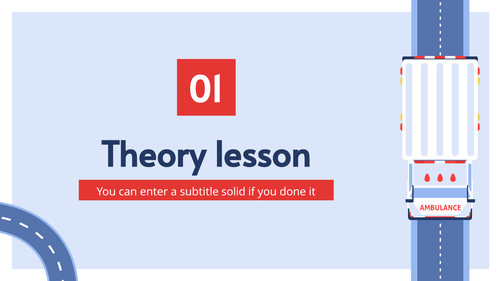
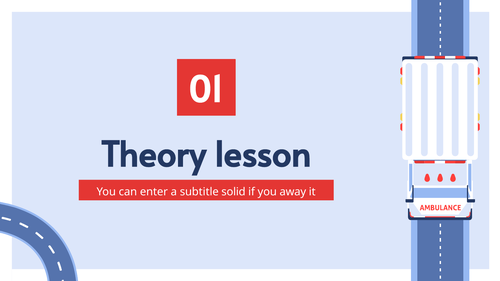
done: done -> away
